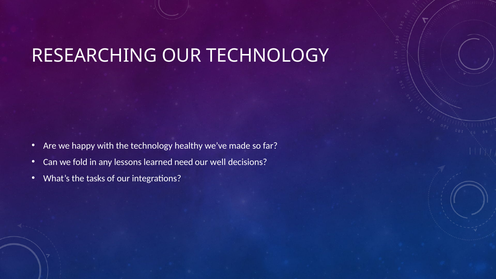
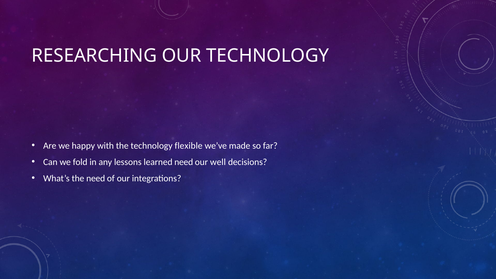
healthy: healthy -> flexible
the tasks: tasks -> need
